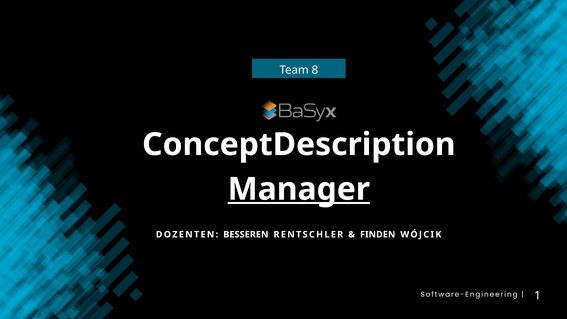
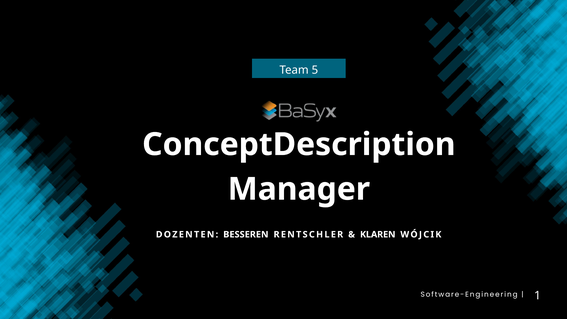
8: 8 -> 5
Manager underline: present -> none
FINDEN: FINDEN -> KLAREN
